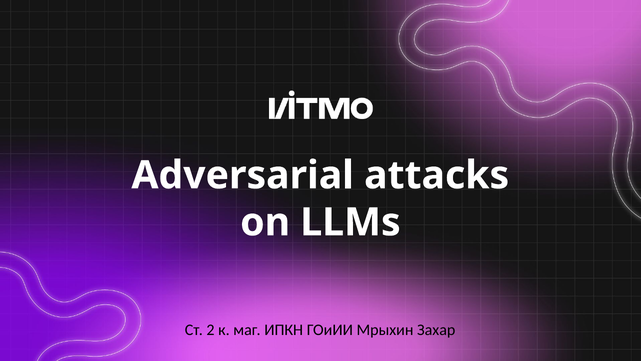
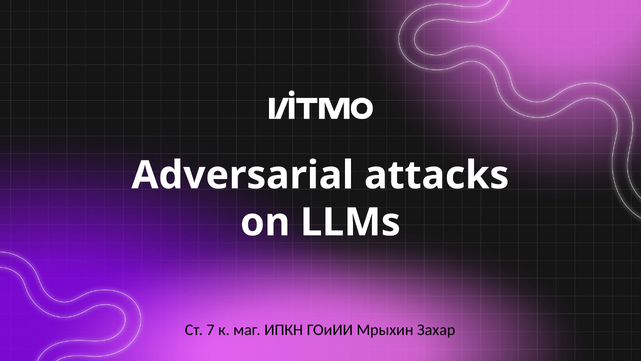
2: 2 -> 7
